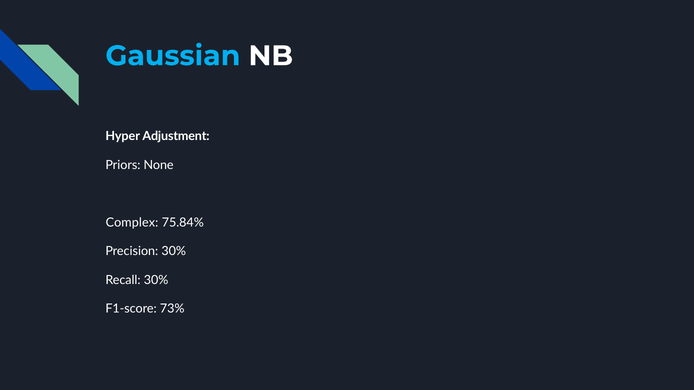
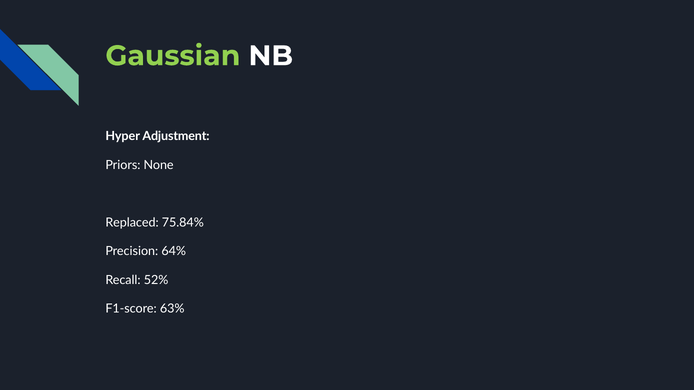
Gaussian colour: light blue -> light green
Complex: Complex -> Replaced
Precision 30%: 30% -> 64%
Recall 30%: 30% -> 52%
73%: 73% -> 63%
